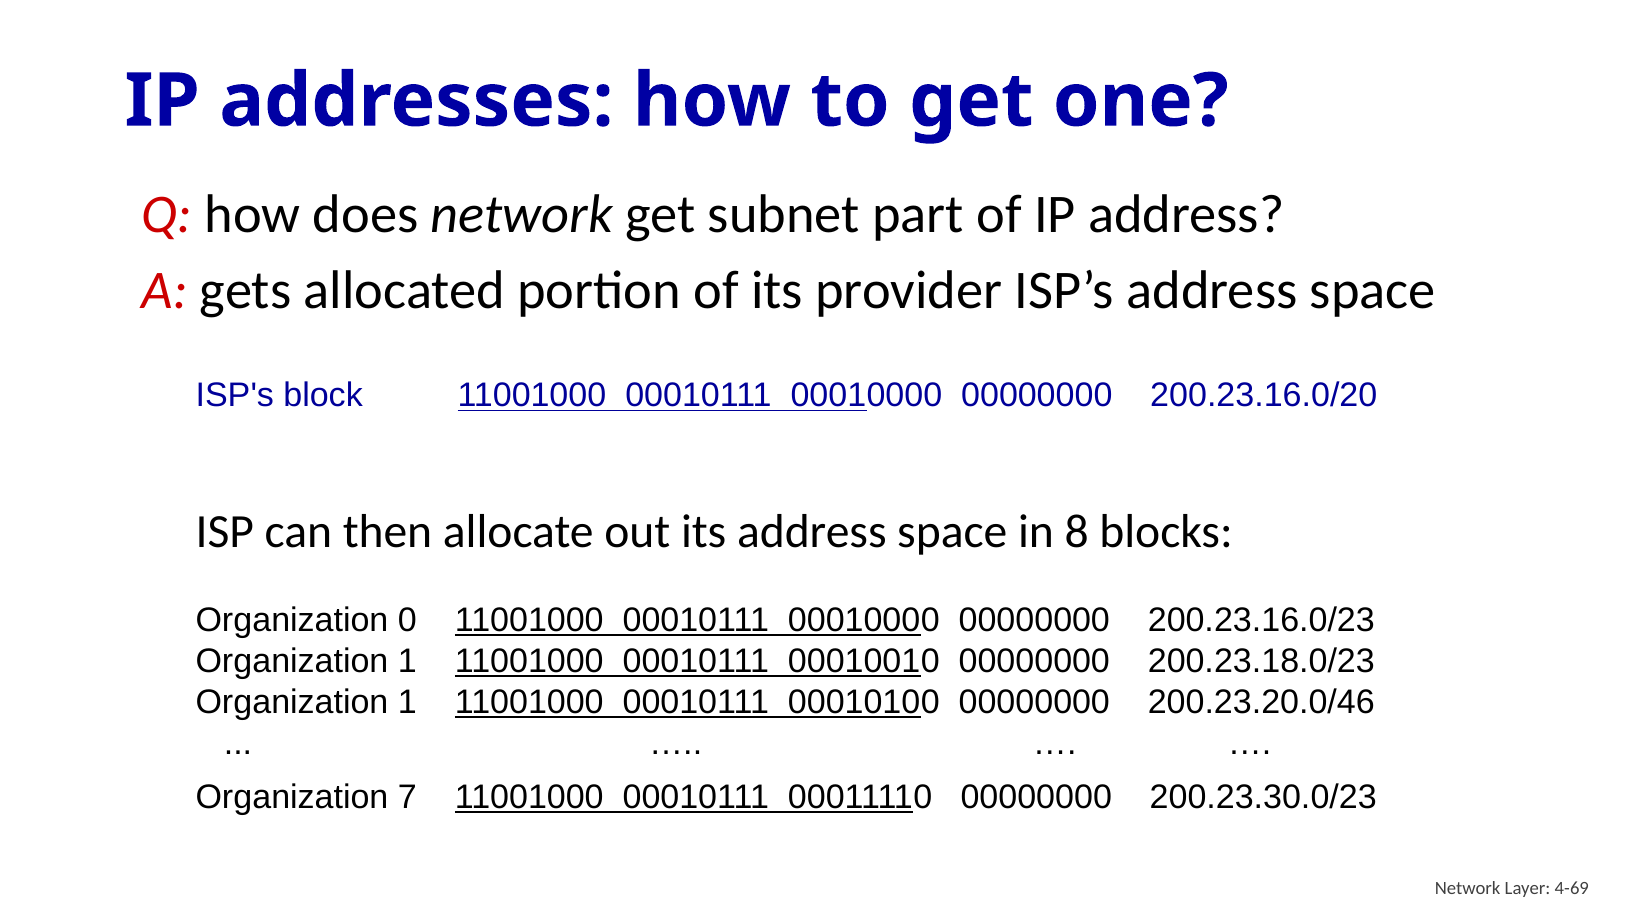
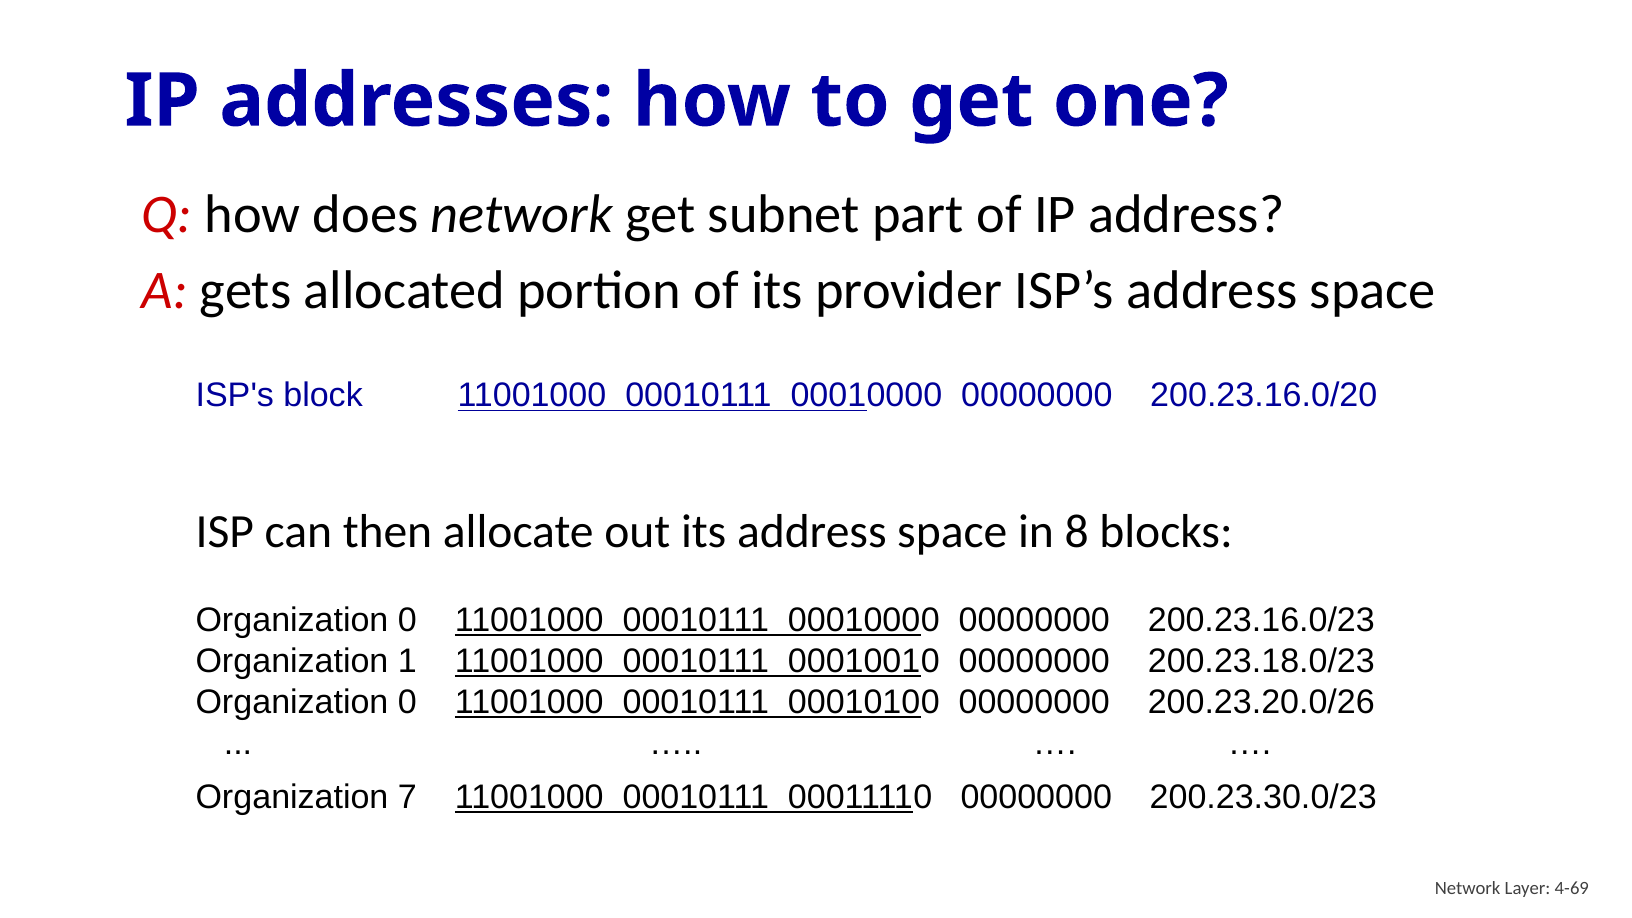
1 at (407, 702): 1 -> 0
200.23.20.0/46: 200.23.20.0/46 -> 200.23.20.0/26
